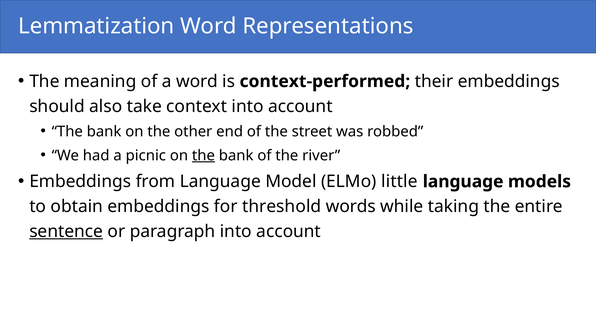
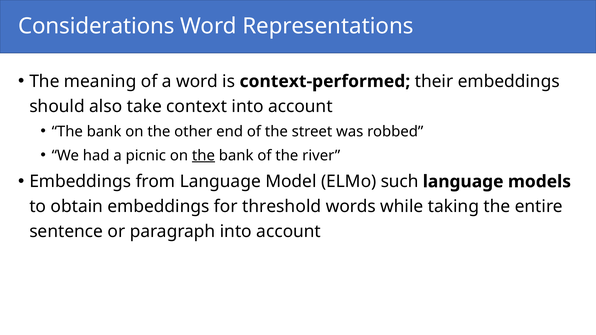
Lemmatization: Lemmatization -> Considerations
little: little -> such
sentence underline: present -> none
